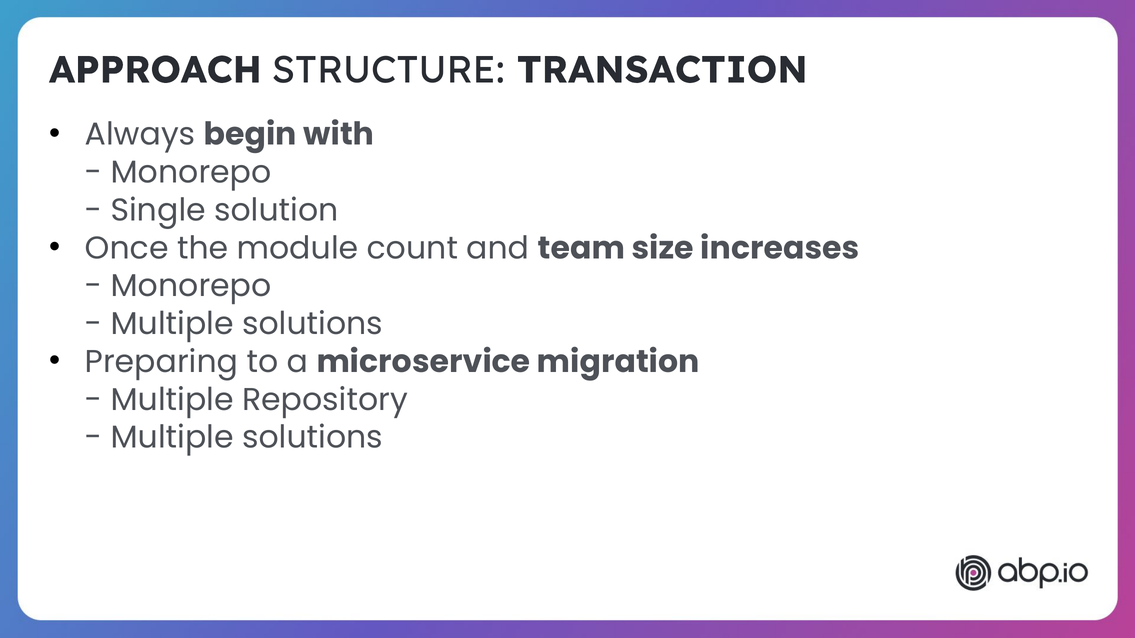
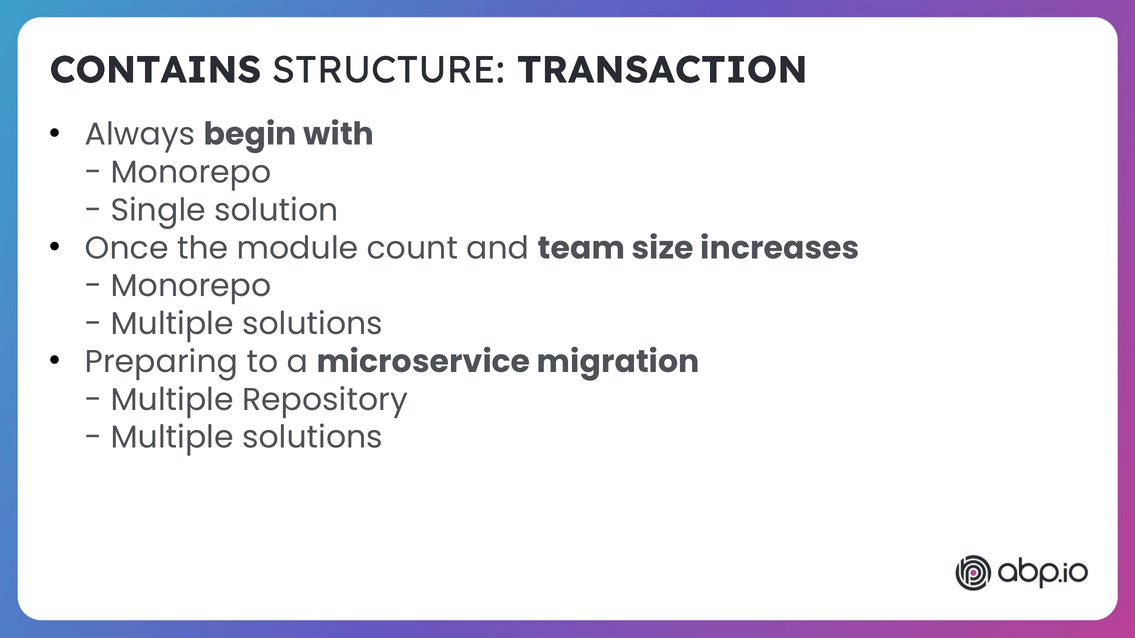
APPROACH: APPROACH -> CONTAINS
